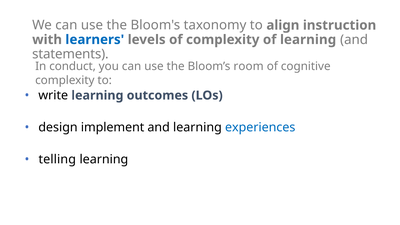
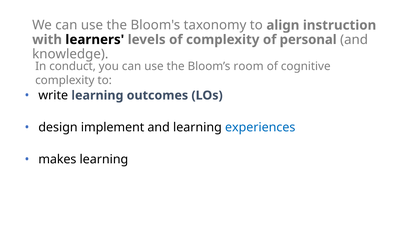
learners colour: blue -> black
of learning: learning -> personal
statements: statements -> knowledge
telling: telling -> makes
